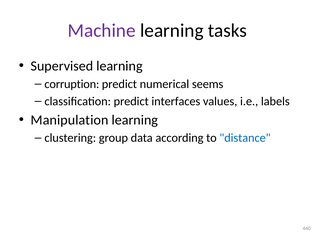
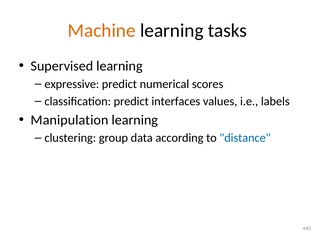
Machine colour: purple -> orange
corruption: corruption -> expressive
seems: seems -> scores
